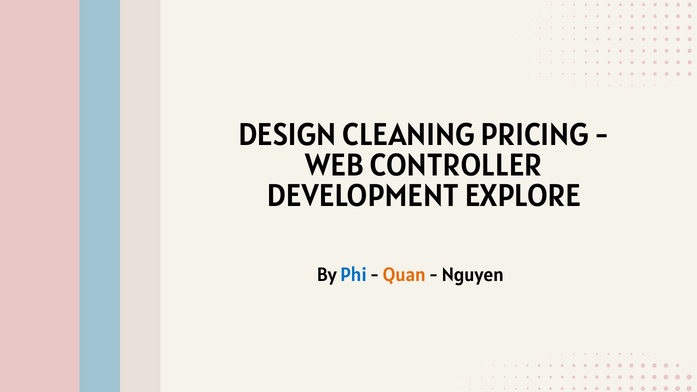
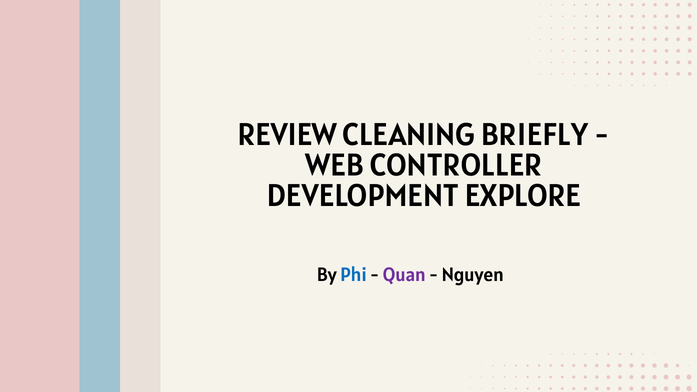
DESIGN: DESIGN -> REVIEW
PRICING: PRICING -> BRIEFLY
Quan colour: orange -> purple
